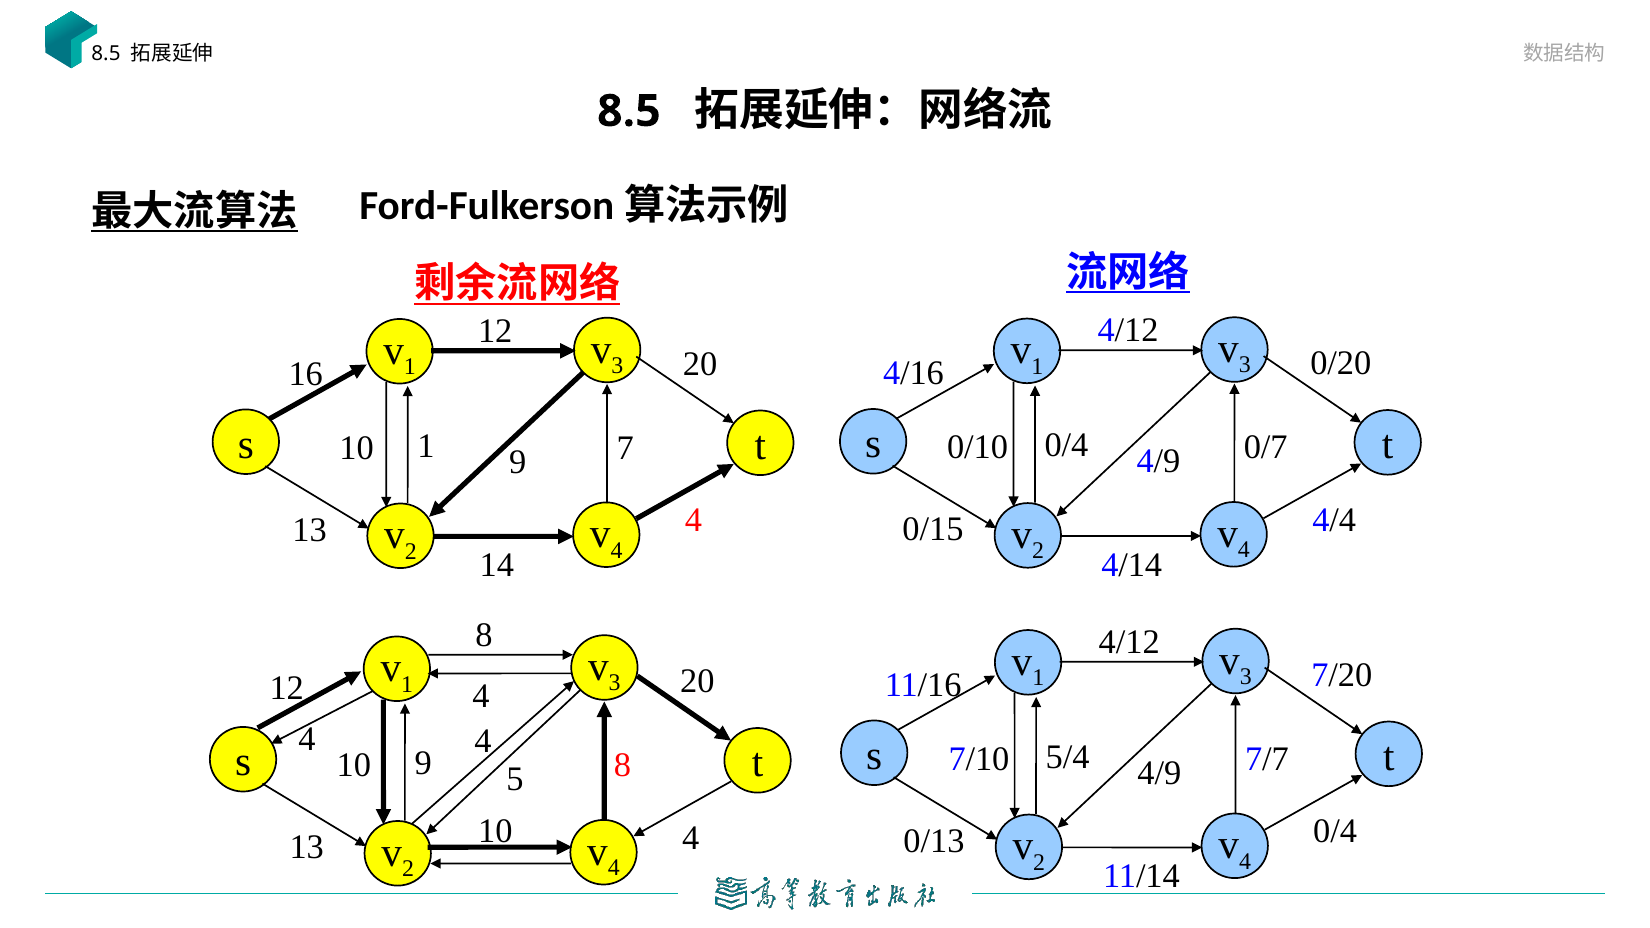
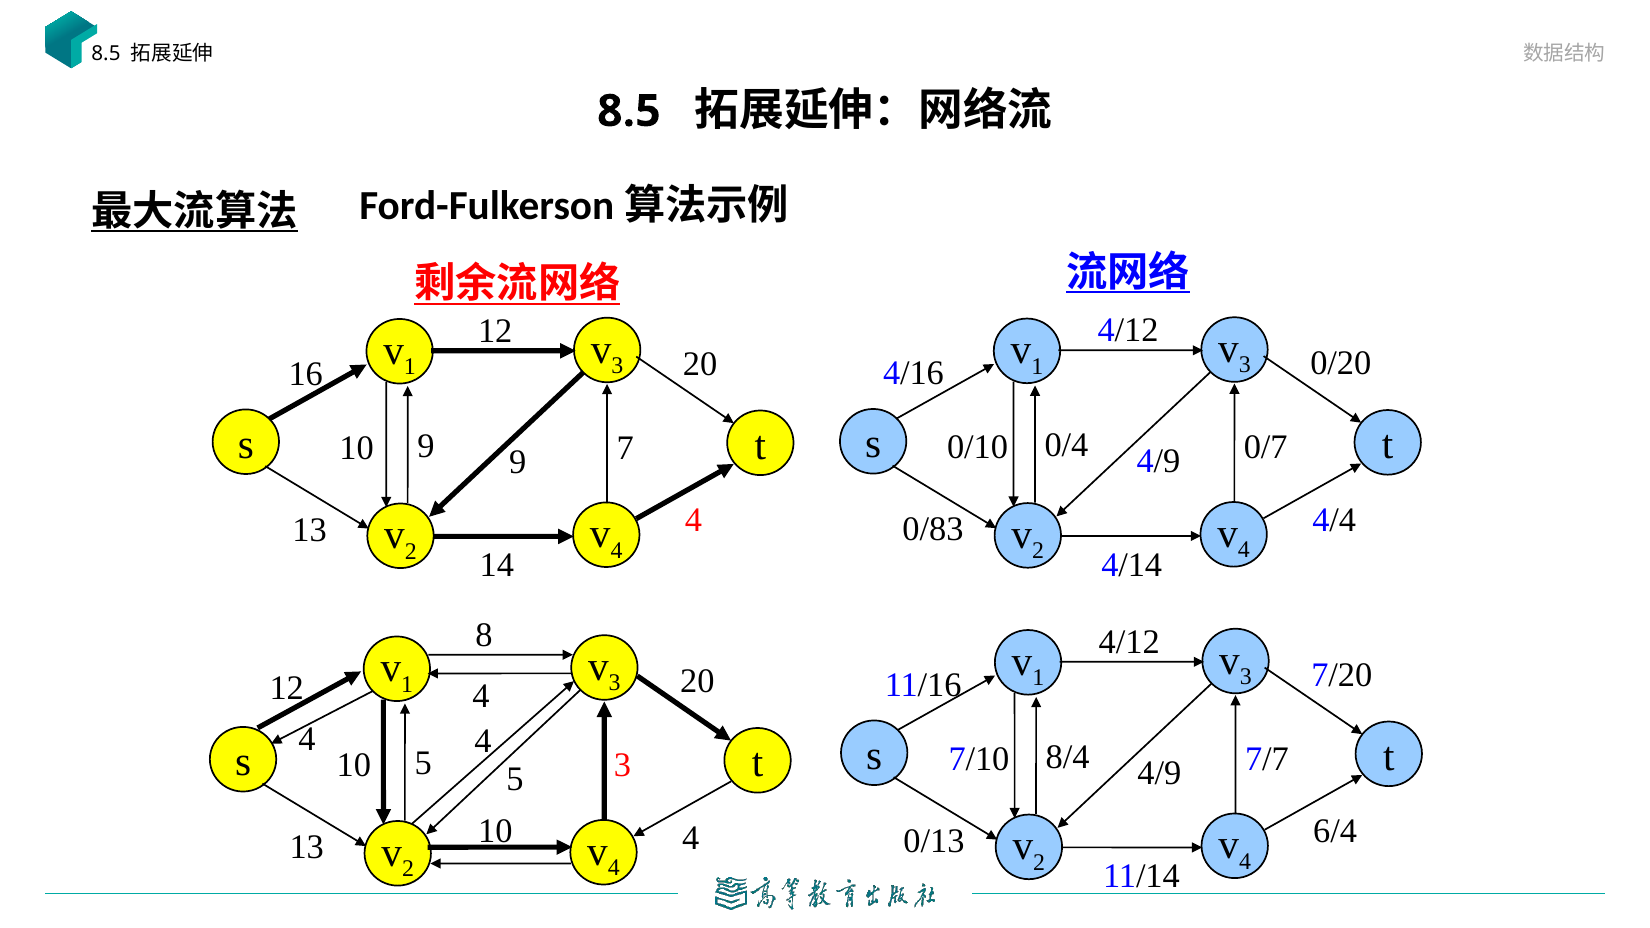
10 1: 1 -> 9
0/15: 0/15 -> 0/83
5/4: 5/4 -> 8/4
10 9: 9 -> 5
5 8: 8 -> 3
0/4 at (1335, 832): 0/4 -> 6/4
